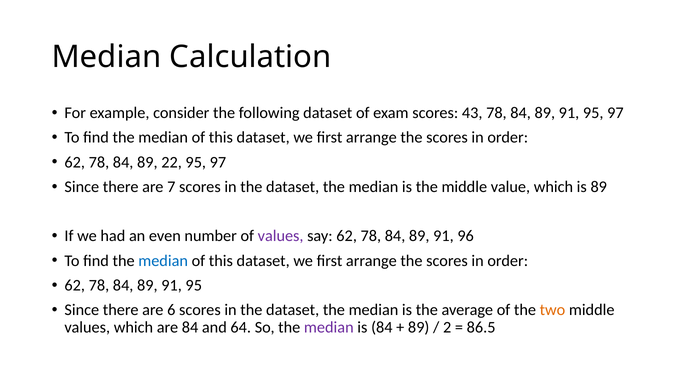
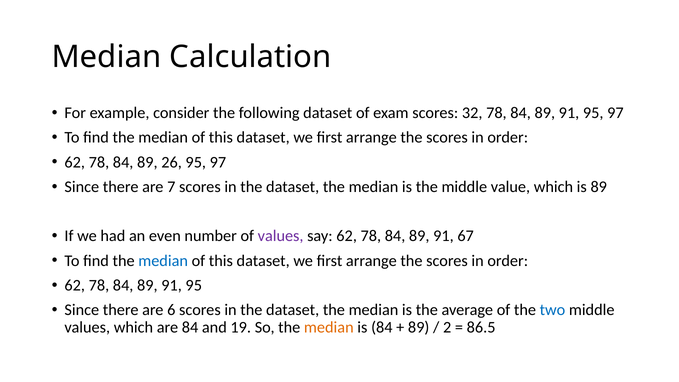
43: 43 -> 32
22: 22 -> 26
96: 96 -> 67
two colour: orange -> blue
64: 64 -> 19
median at (329, 328) colour: purple -> orange
